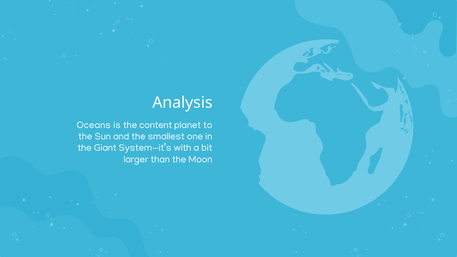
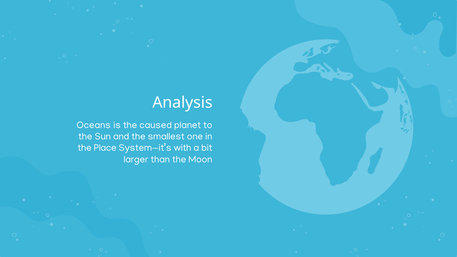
content: content -> caused
Giant: Giant -> Place
